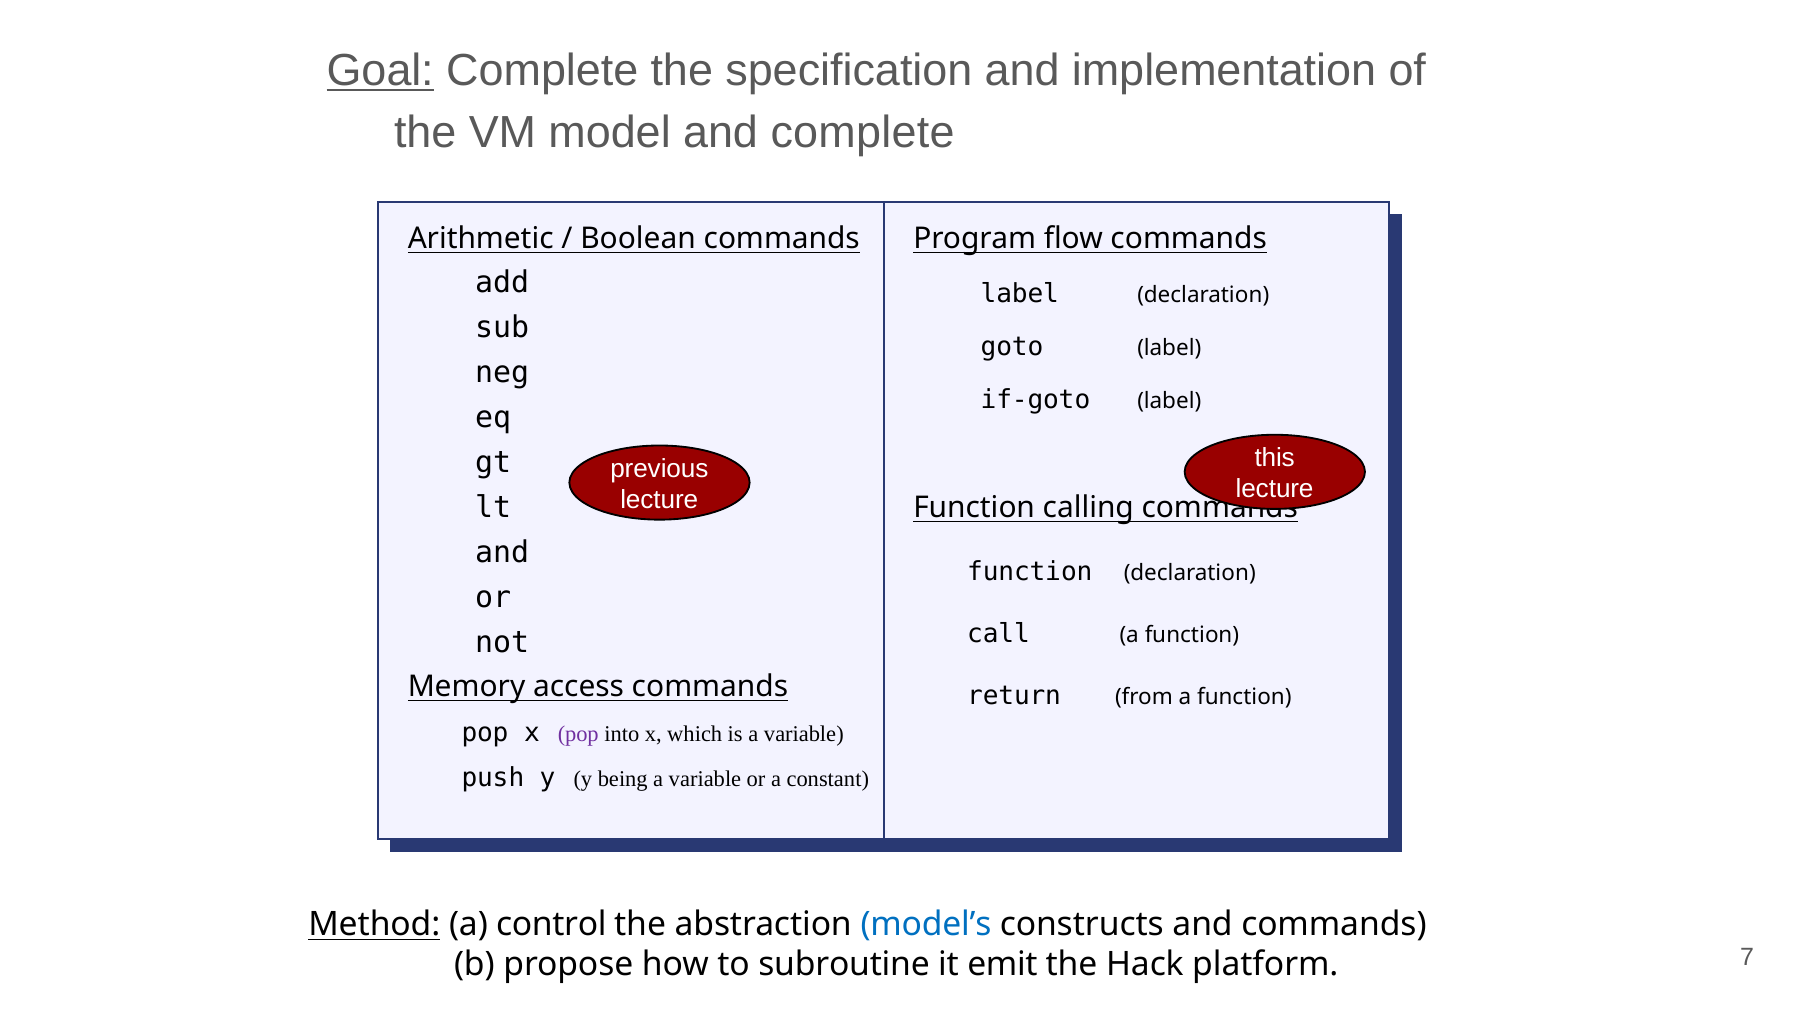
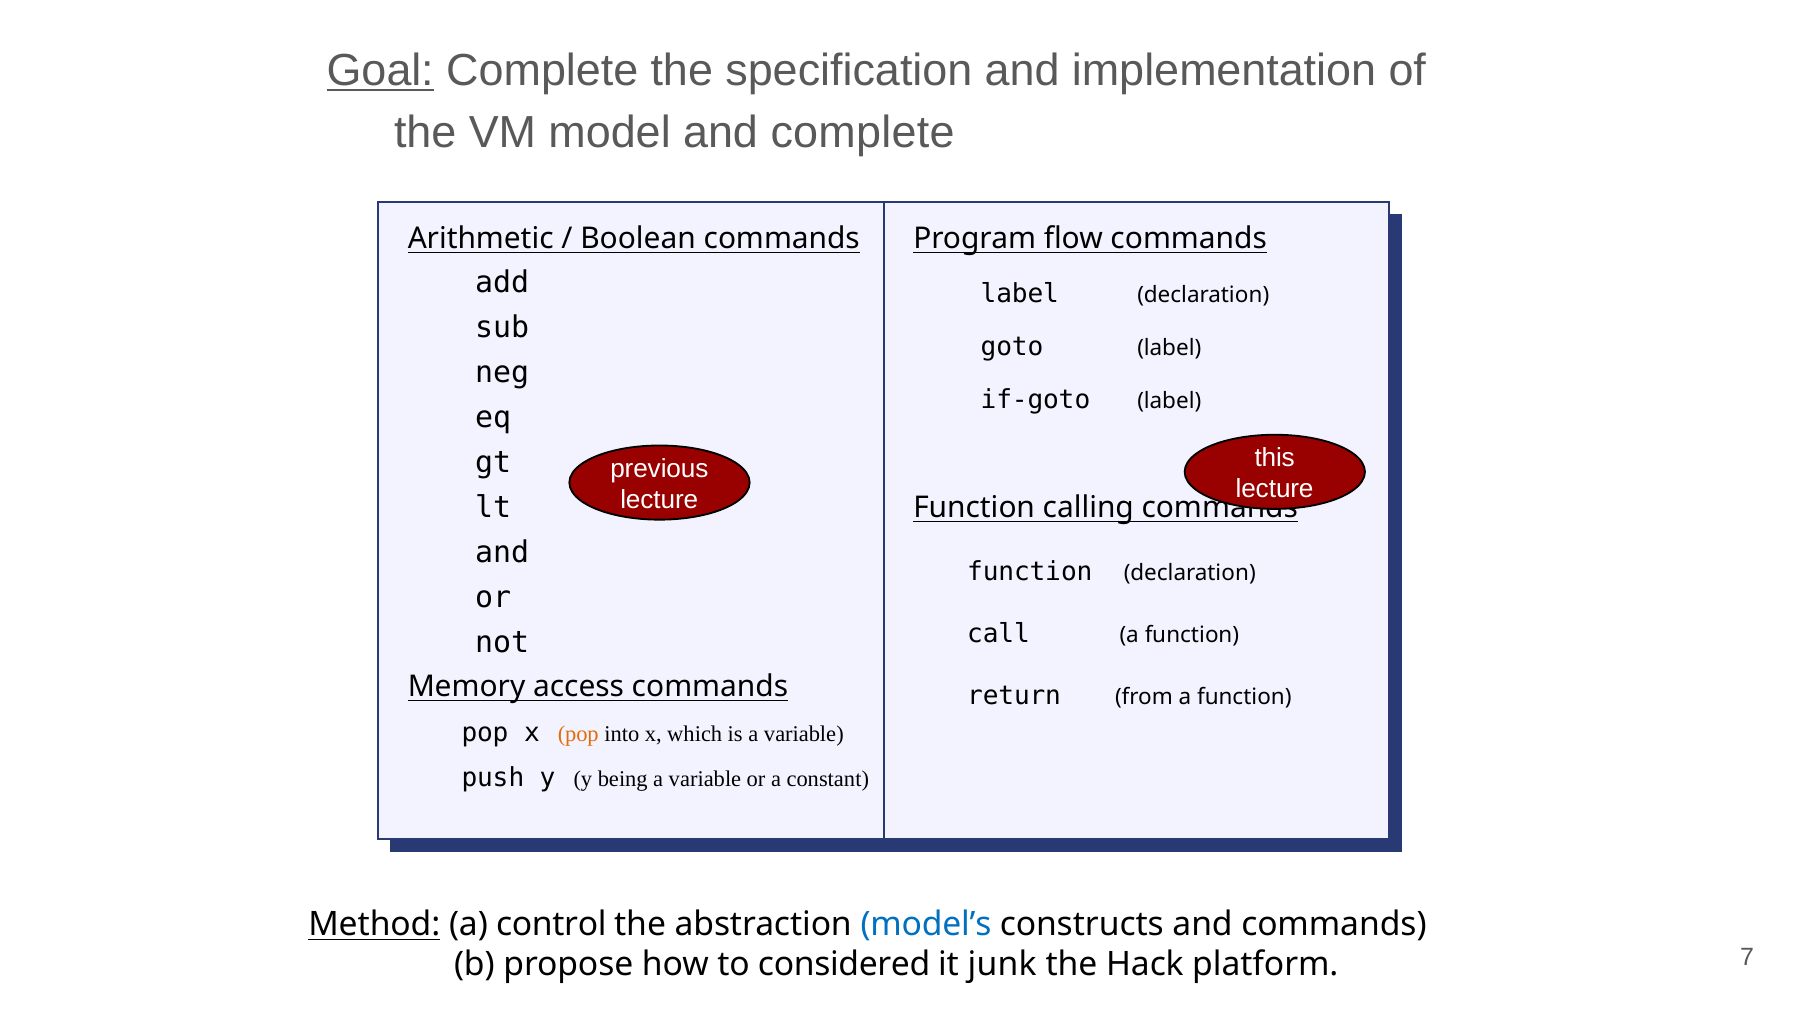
pop at (578, 734) colour: purple -> orange
subroutine: subroutine -> considered
emit: emit -> junk
